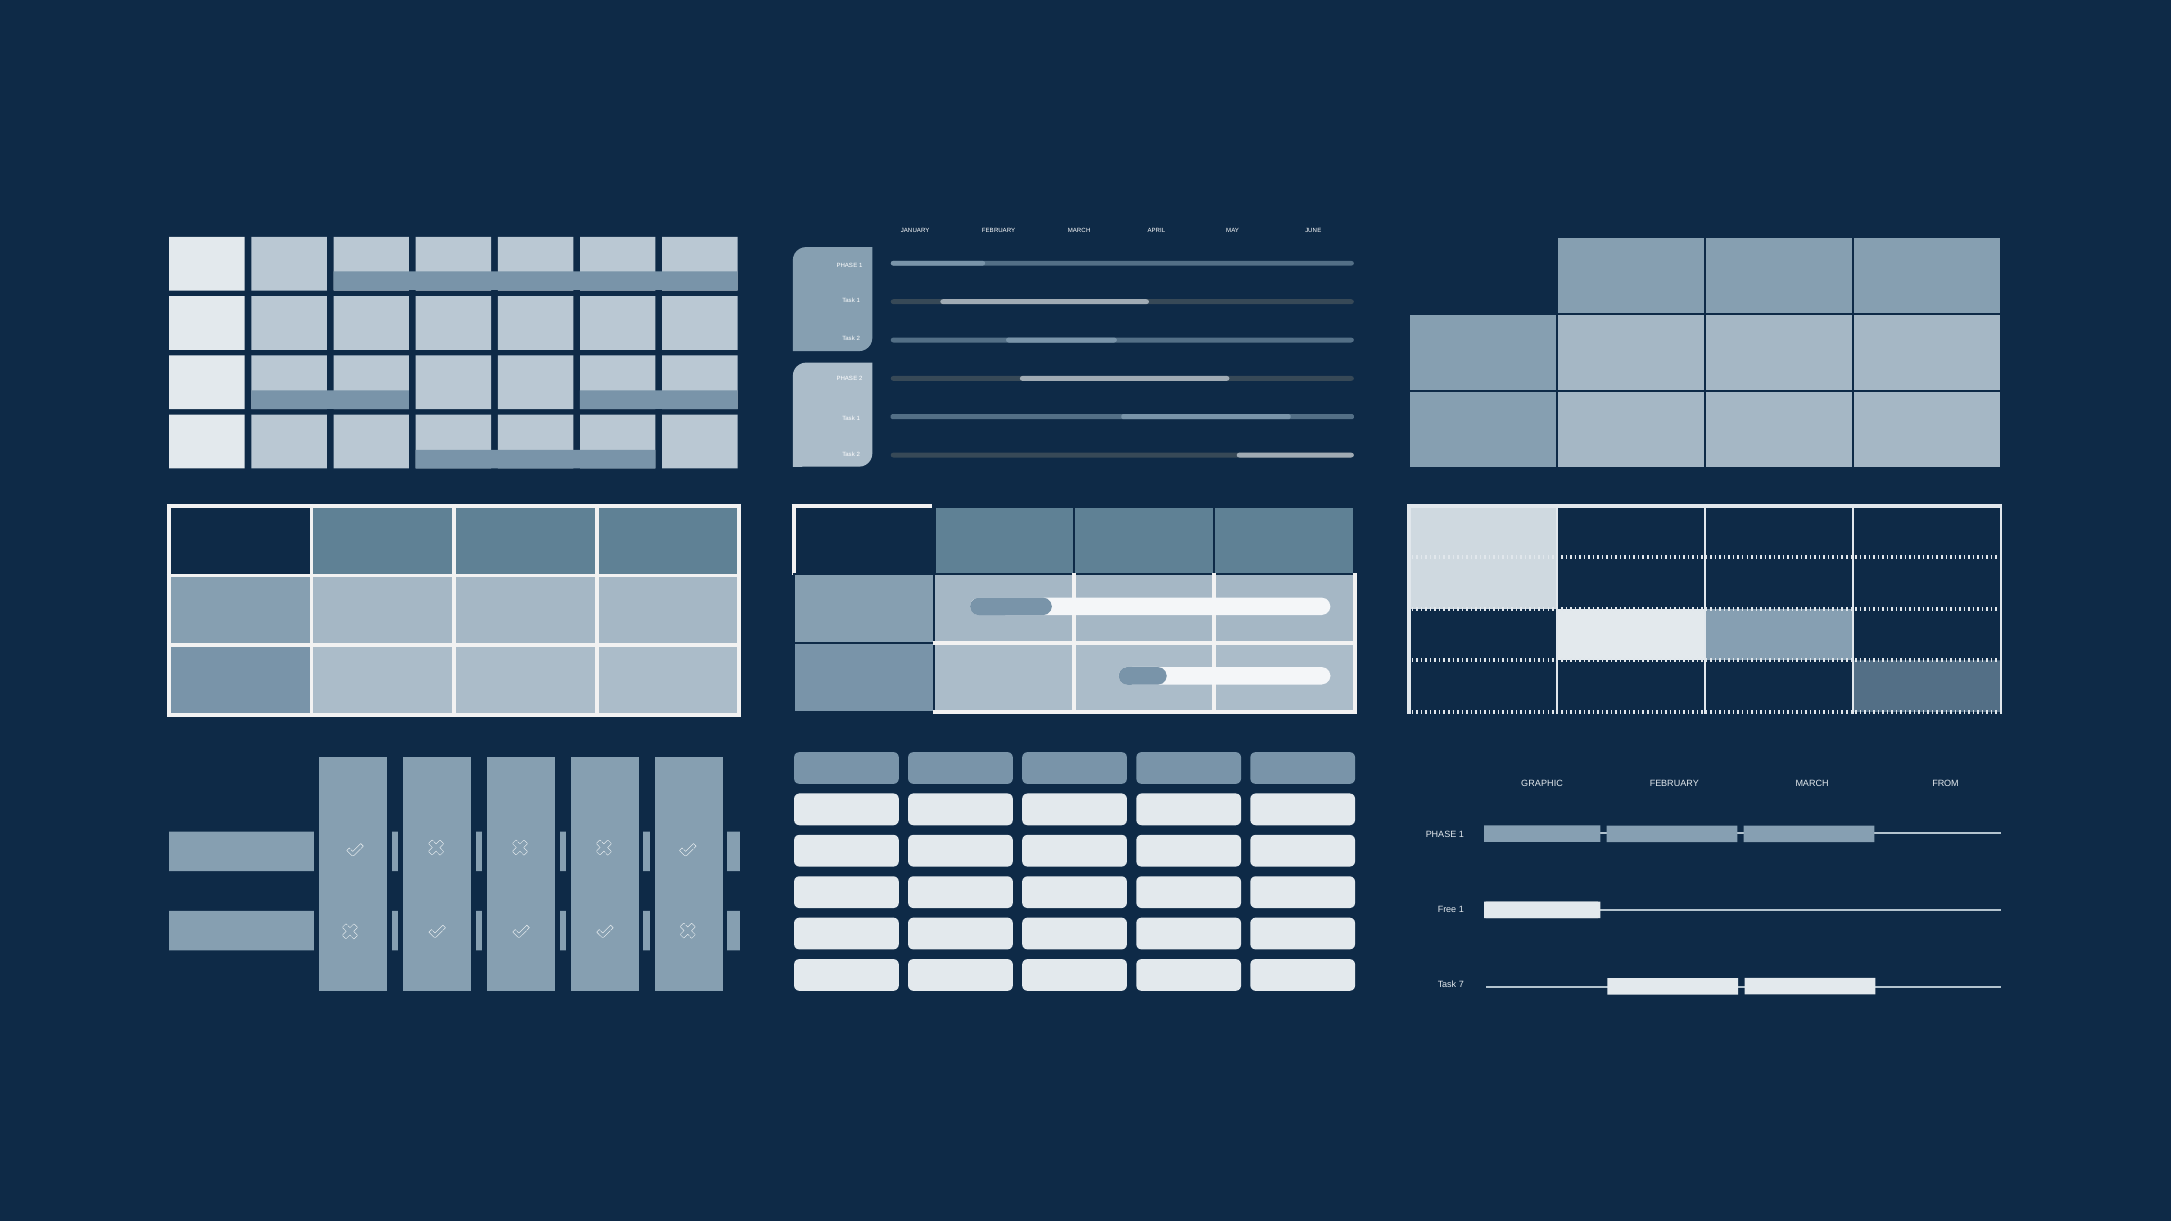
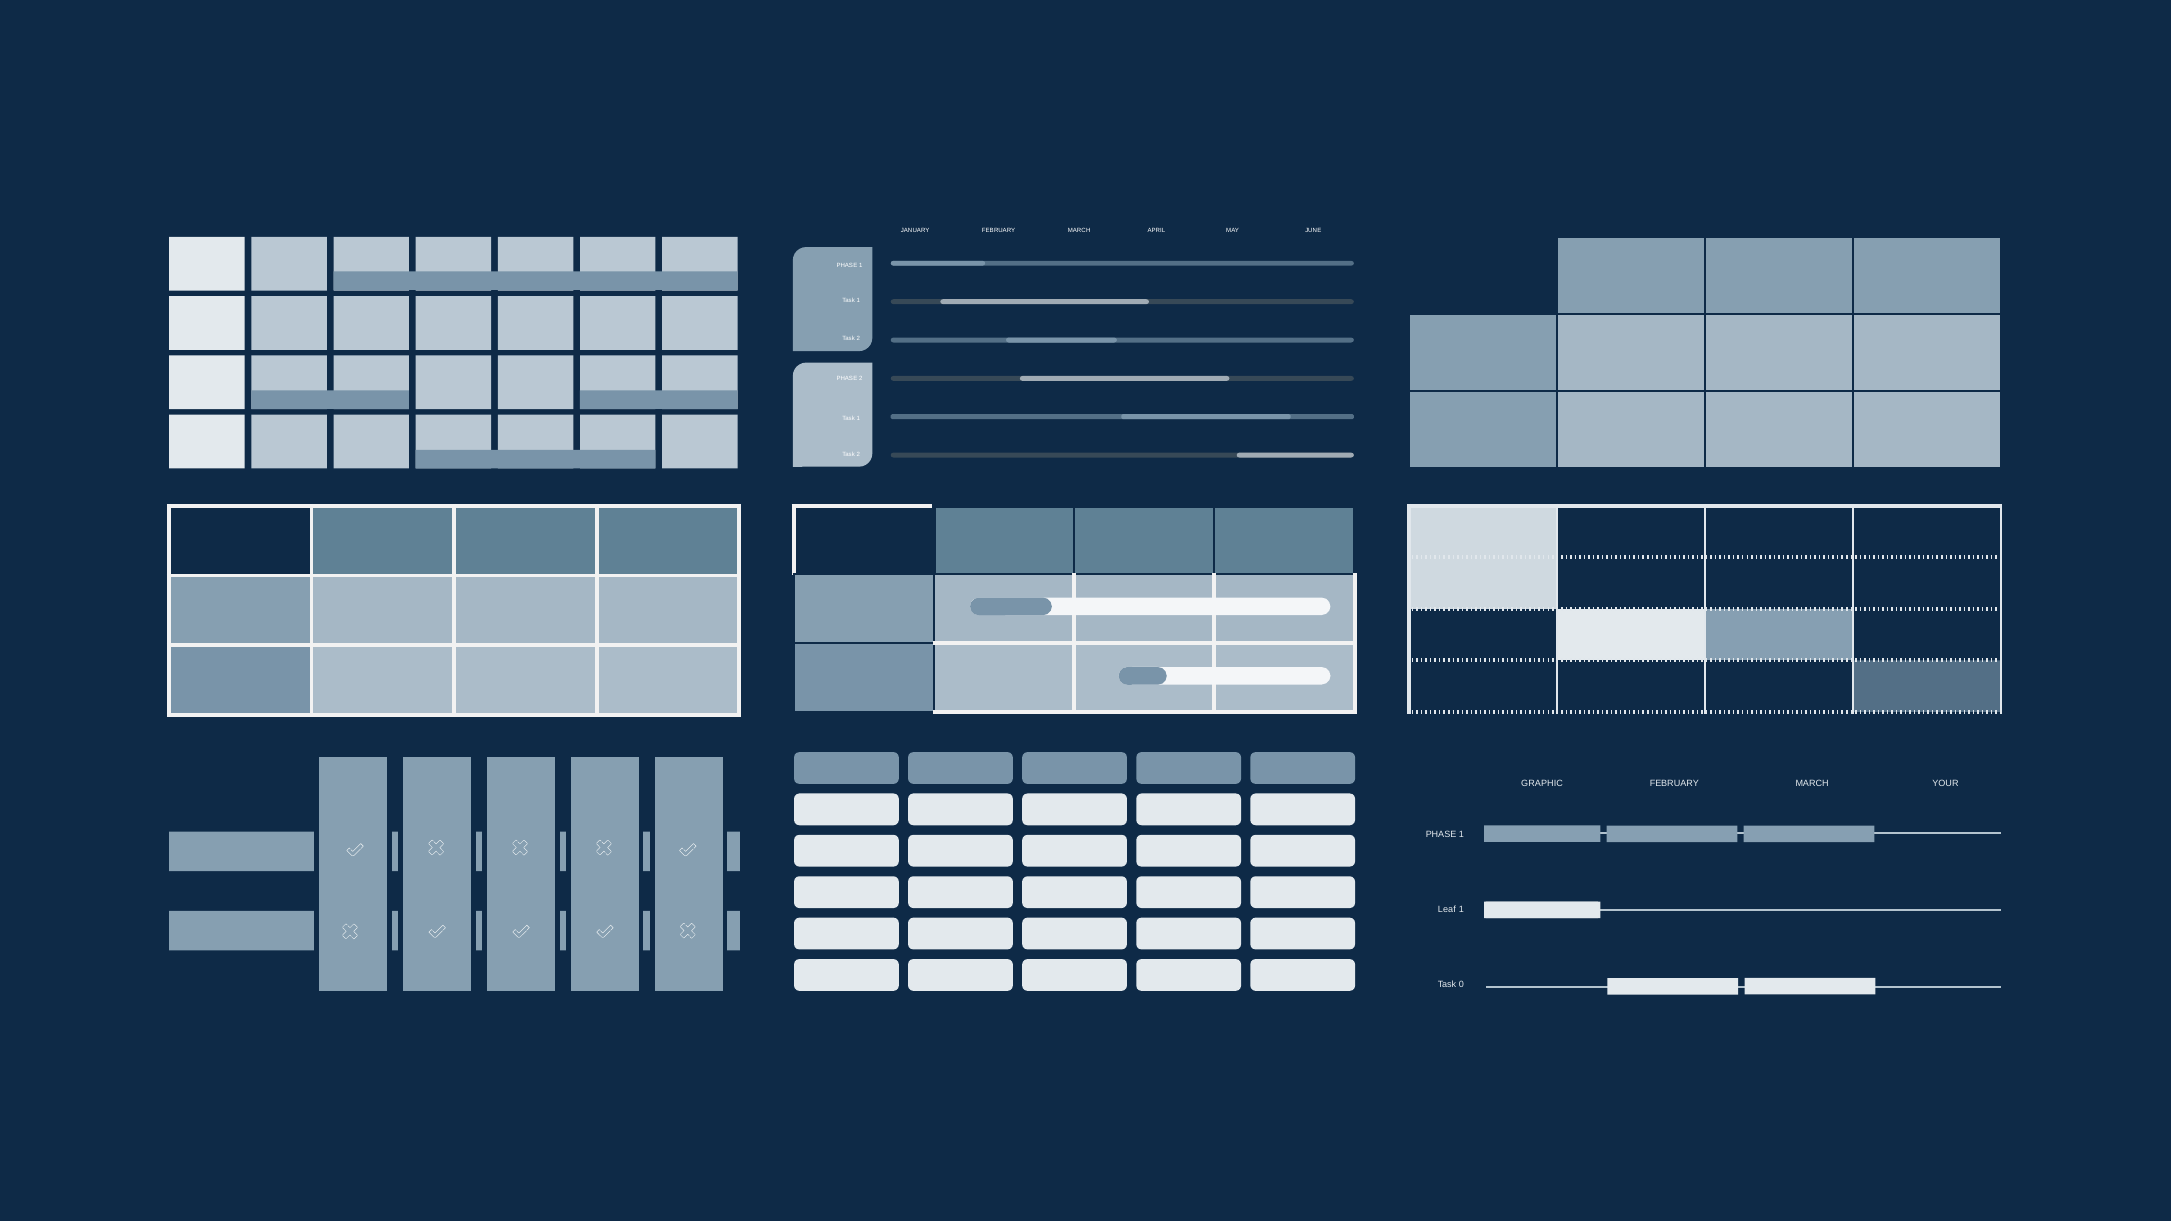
FROM: FROM -> YOUR
Free: Free -> Leaf
7: 7 -> 0
